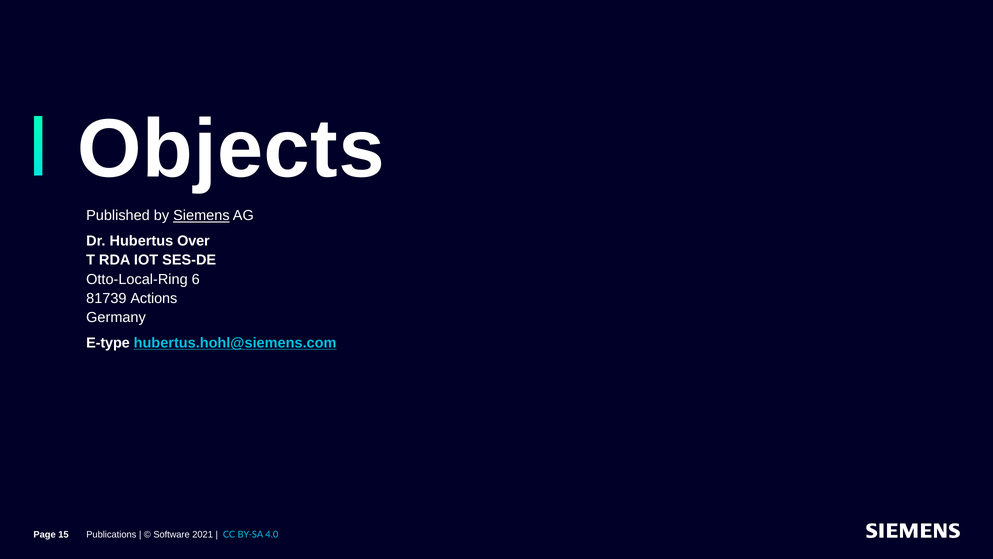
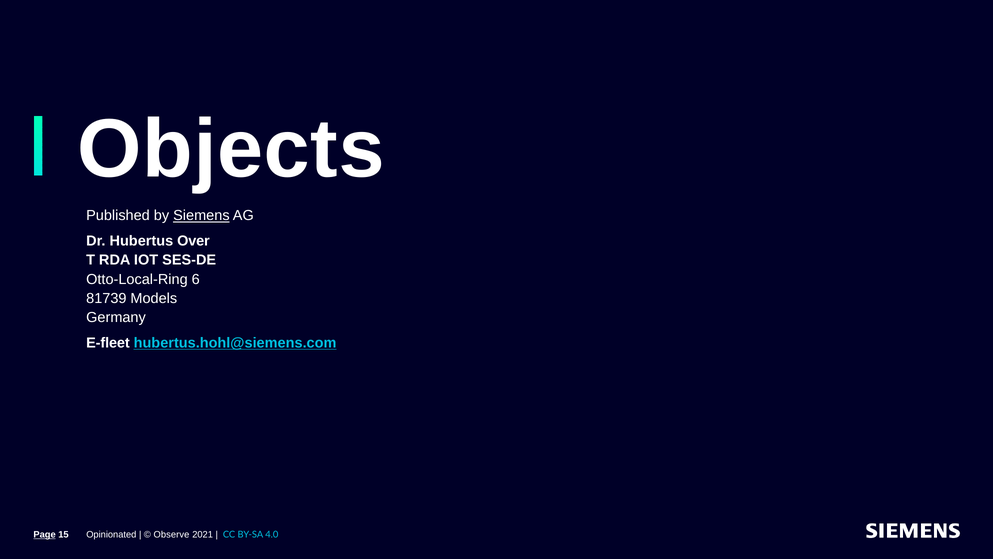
Actions: Actions -> Models
E-type: E-type -> E-fleet
Page underline: none -> present
Publications: Publications -> Opinionated
Software: Software -> Observe
